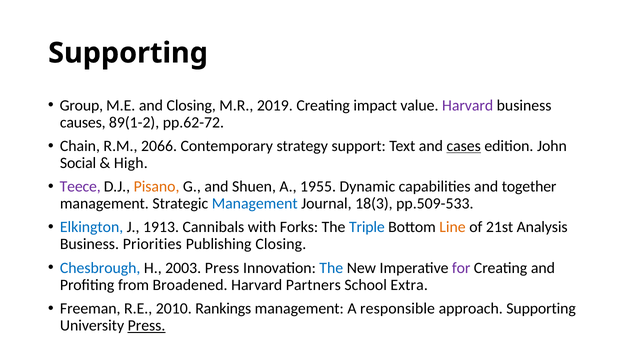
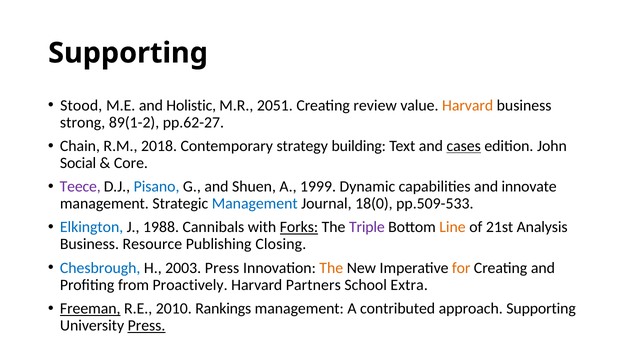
Group: Group -> Stood
and Closing: Closing -> Holistic
2019: 2019 -> 2051
impact: impact -> review
Harvard at (468, 105) colour: purple -> orange
causes: causes -> strong
pp.62-72: pp.62-72 -> pp.62-27
2066: 2066 -> 2018
support: support -> building
High: High -> Core
Pisano colour: orange -> blue
1955: 1955 -> 1999
together: together -> innovate
18(3: 18(3 -> 18(0
1913: 1913 -> 1988
Forks underline: none -> present
Triple colour: blue -> purple
Priorities: Priorities -> Resource
The at (331, 268) colour: blue -> orange
for colour: purple -> orange
Broadened: Broadened -> Proactively
Freeman underline: none -> present
responsible: responsible -> contributed
